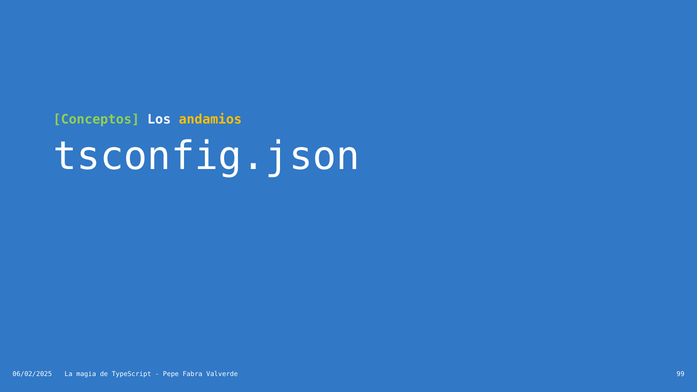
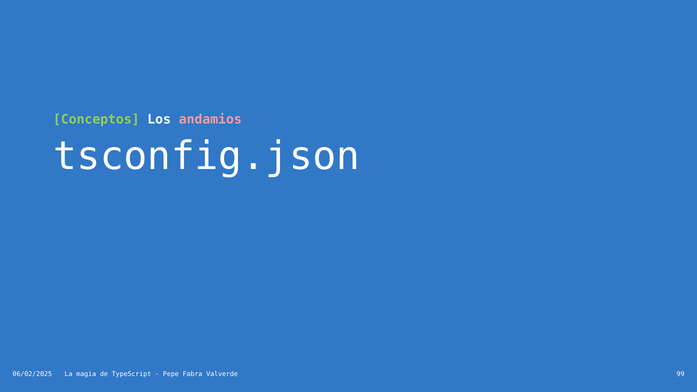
andamios colour: yellow -> pink
